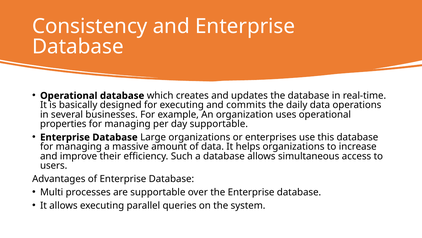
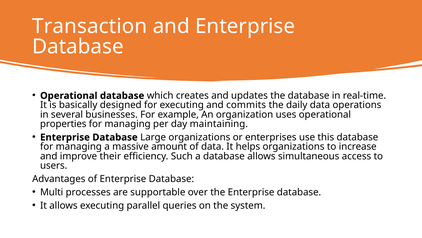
Consistency: Consistency -> Transaction
day supportable: supportable -> maintaining
